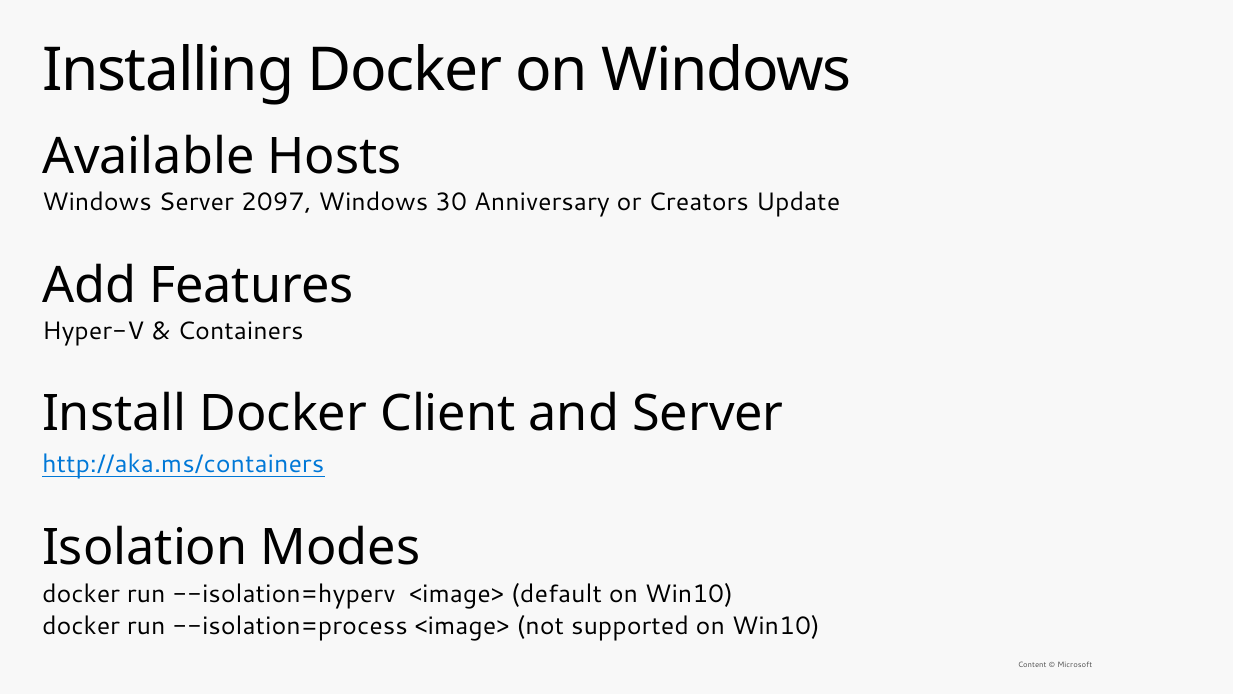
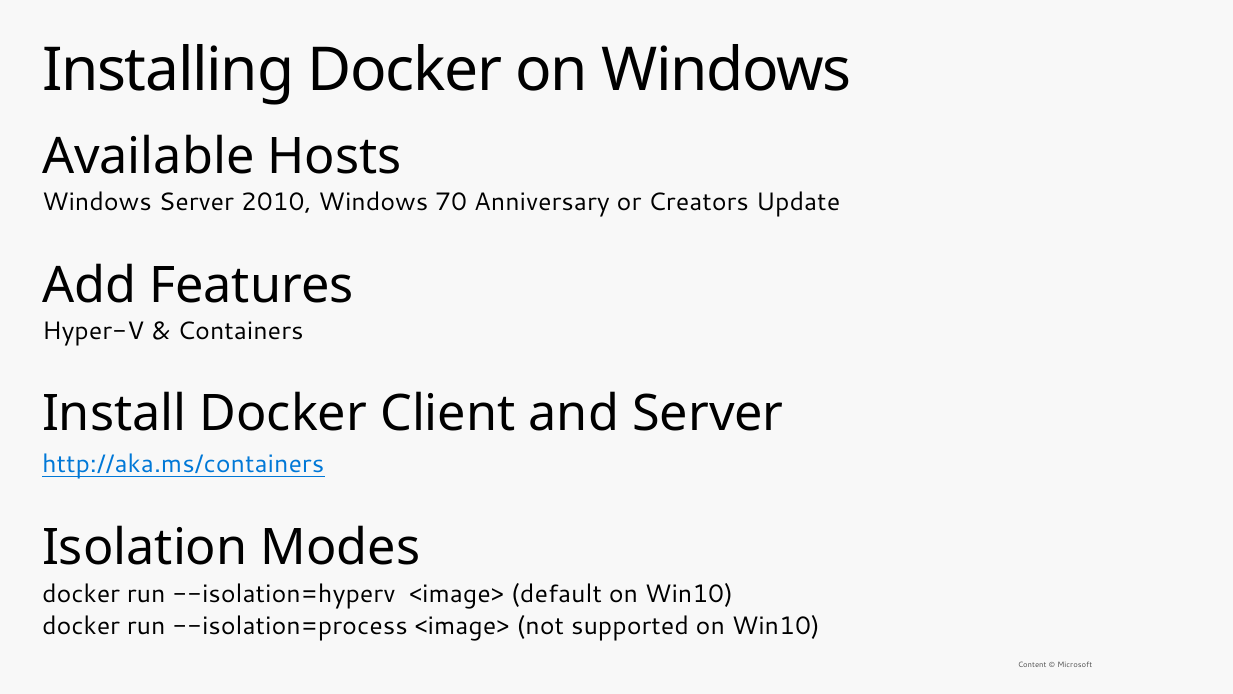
2097: 2097 -> 2010
30: 30 -> 70
